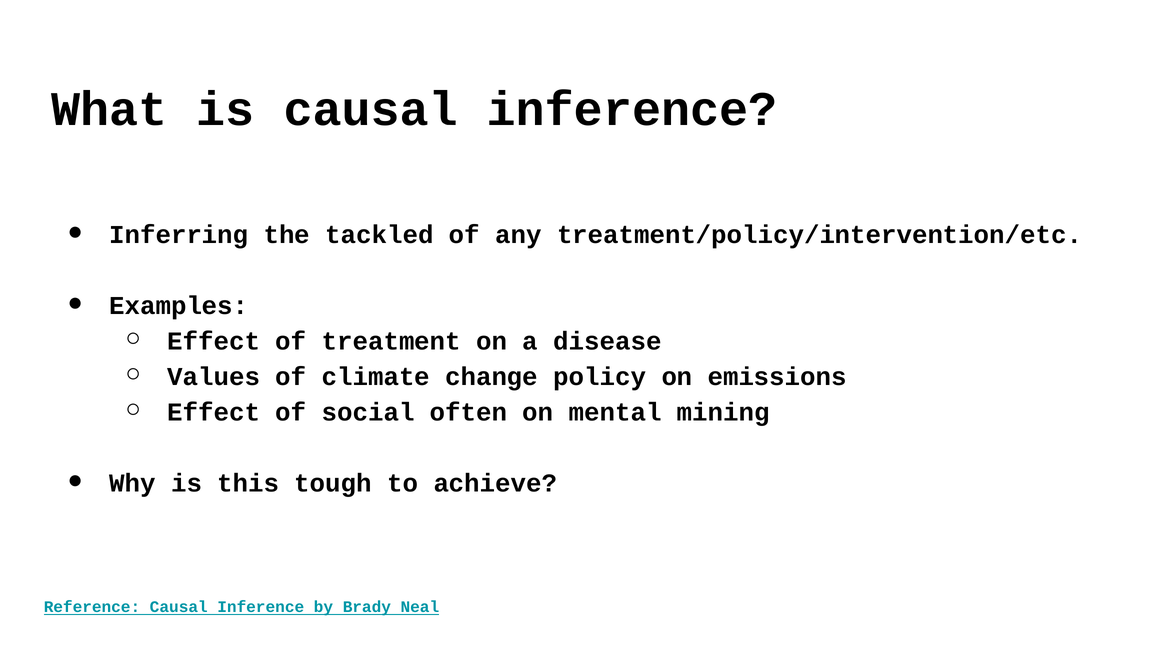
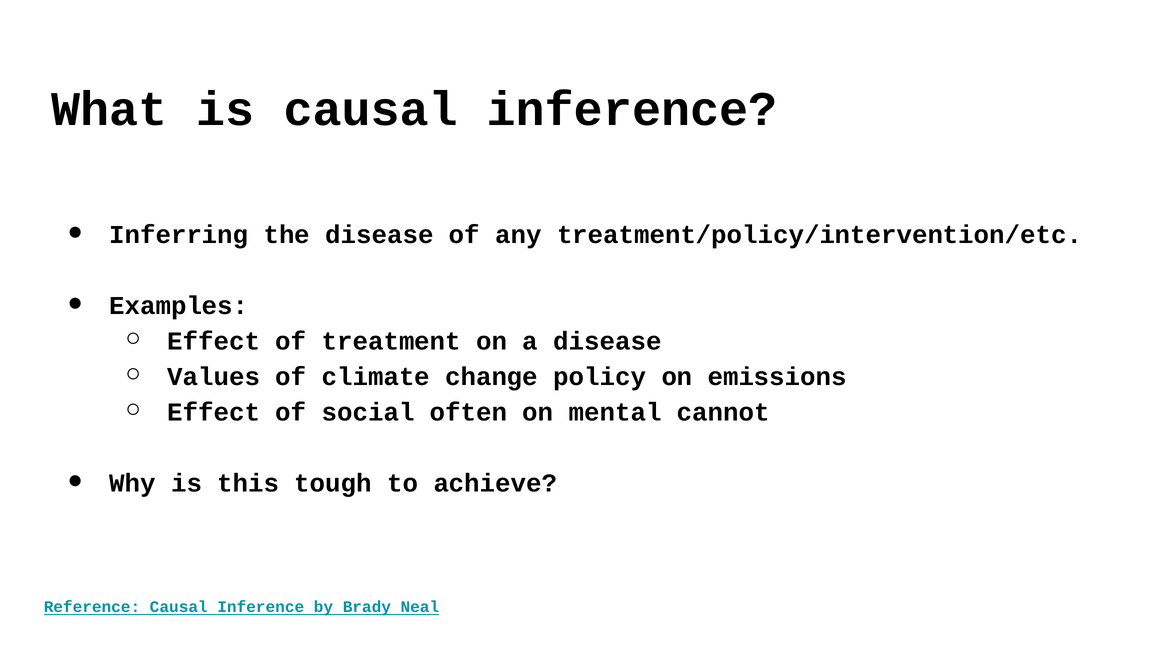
the tackled: tackled -> disease
mining: mining -> cannot
